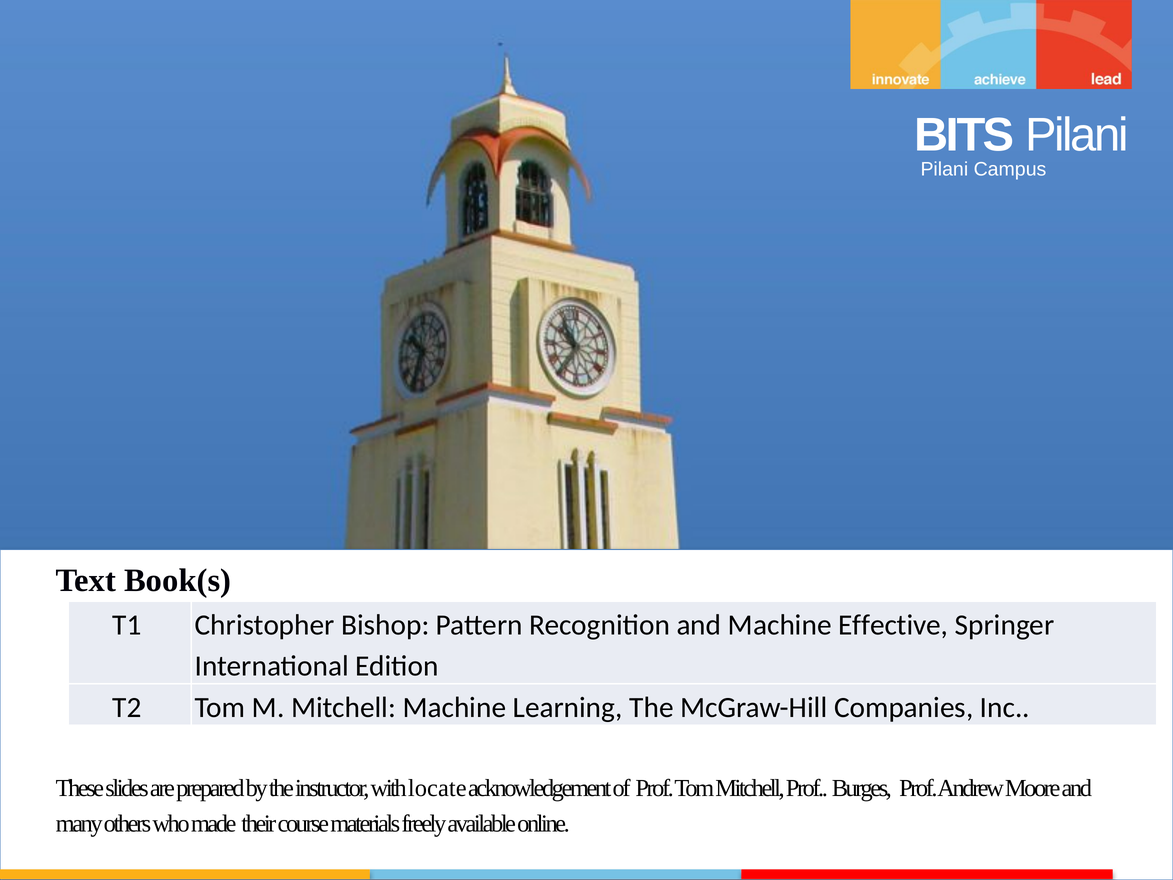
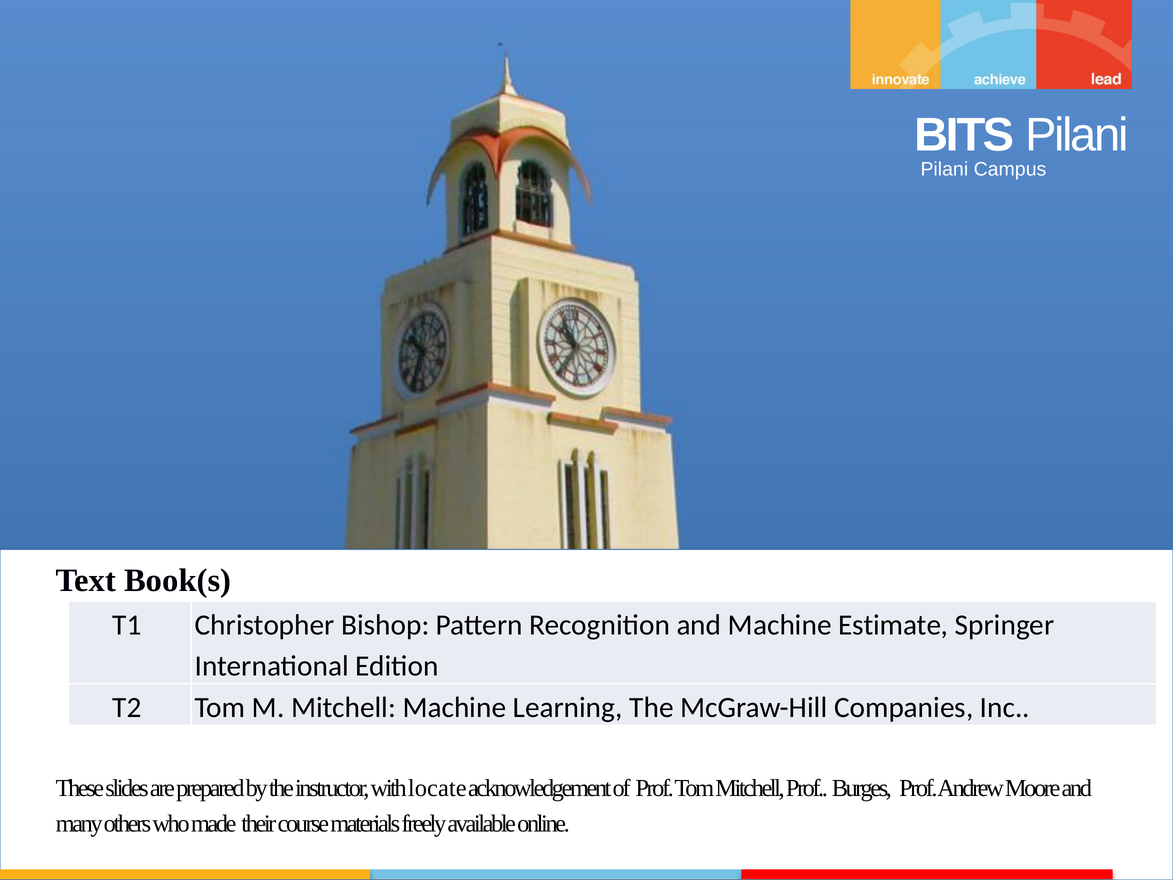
Effective: Effective -> Estimate
